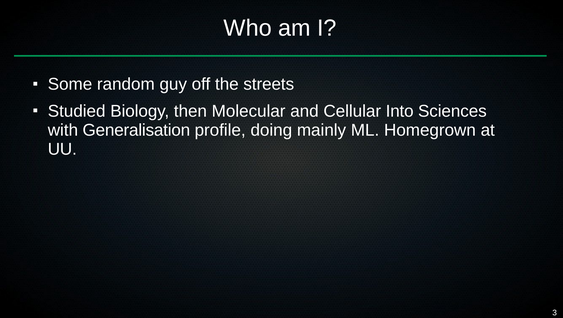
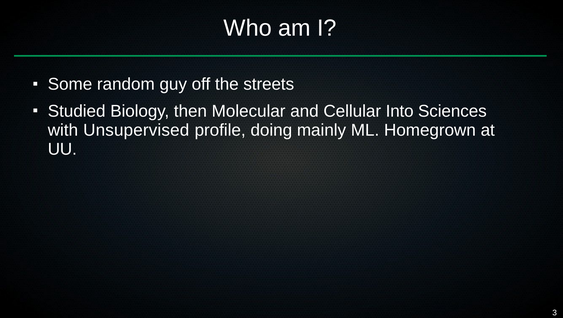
Generalisation: Generalisation -> Unsupervised
